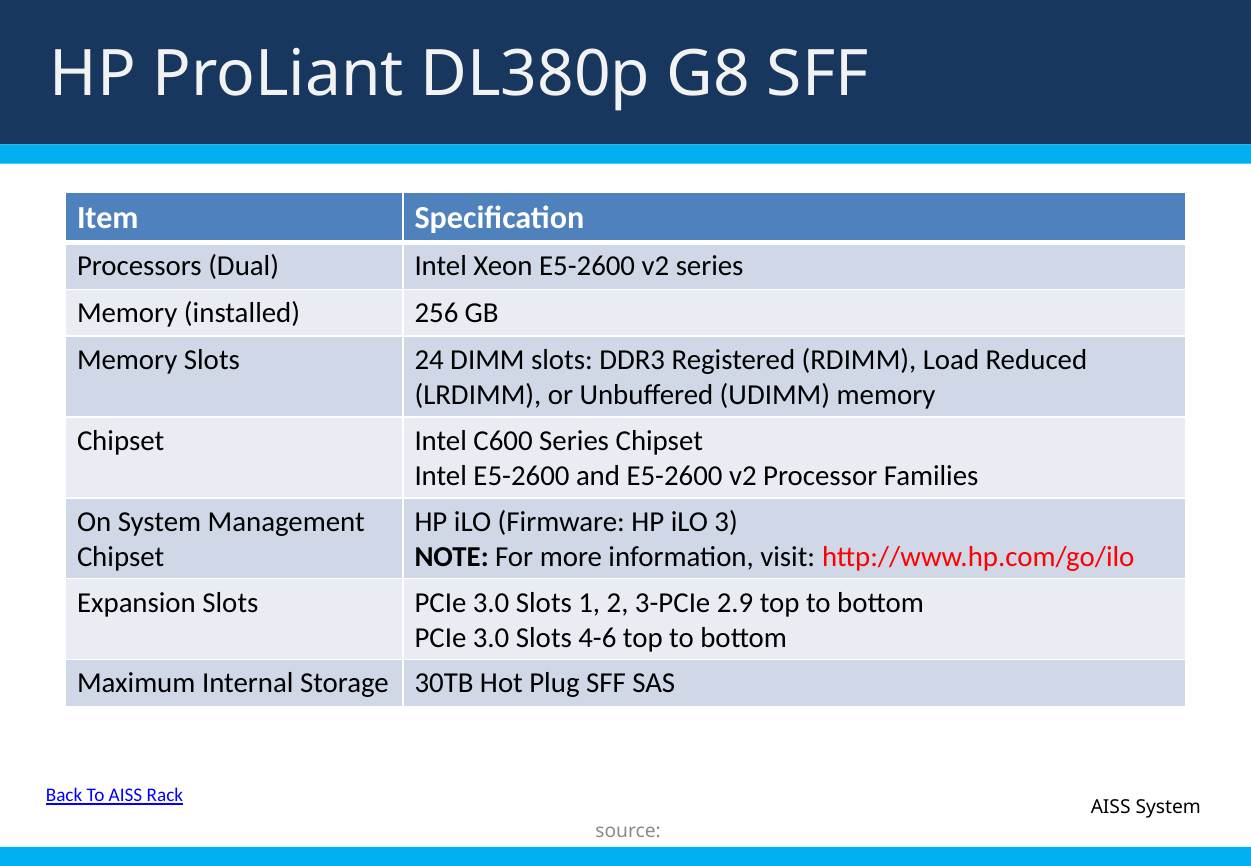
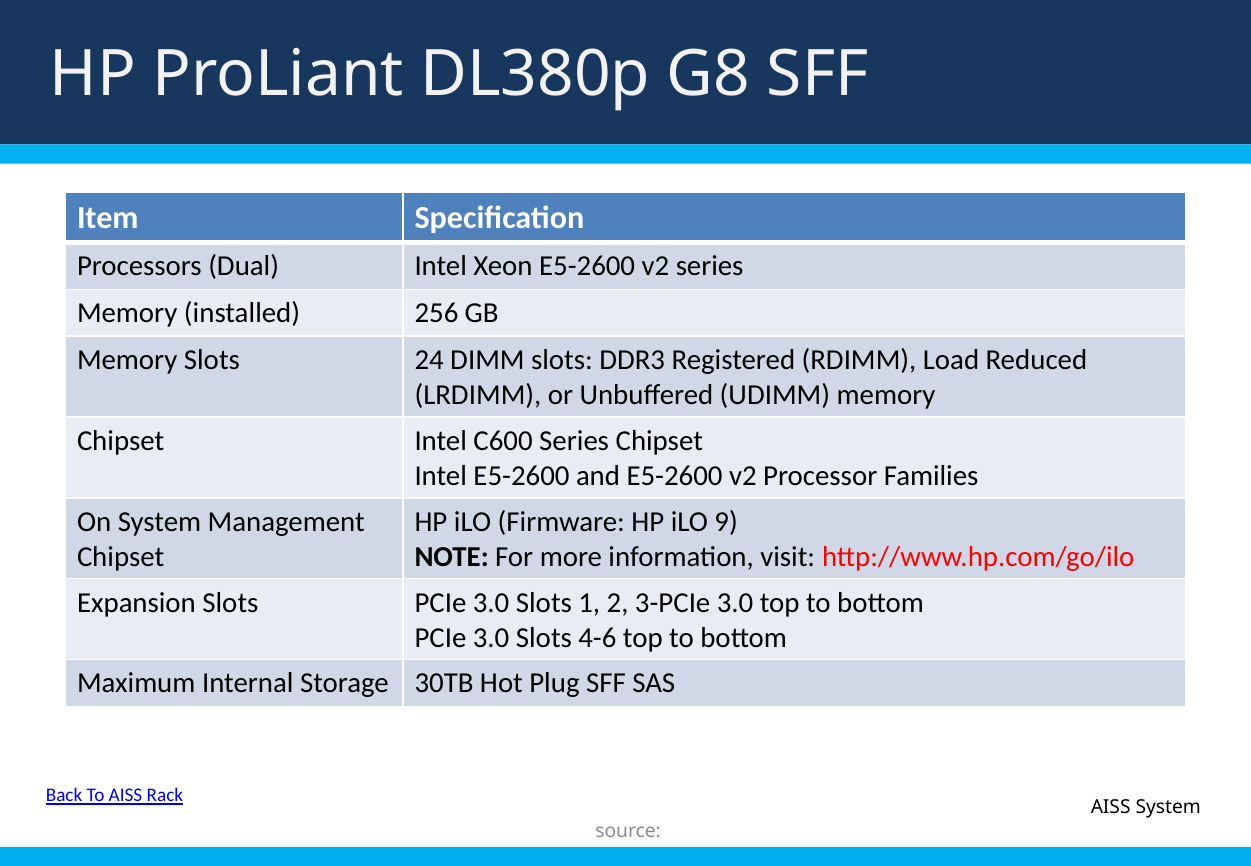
3: 3 -> 9
3-PCIe 2.9: 2.9 -> 3.0
